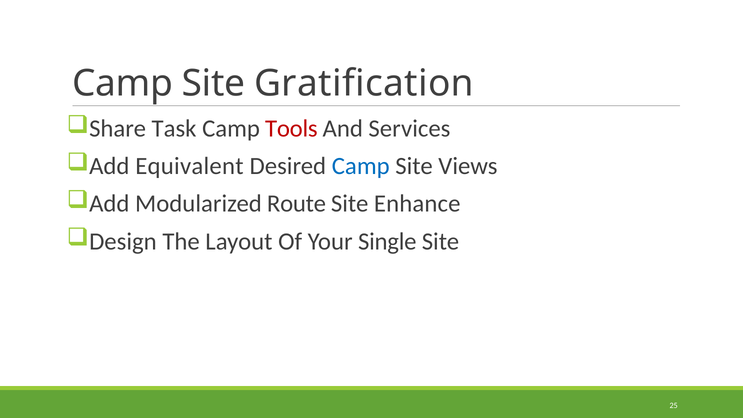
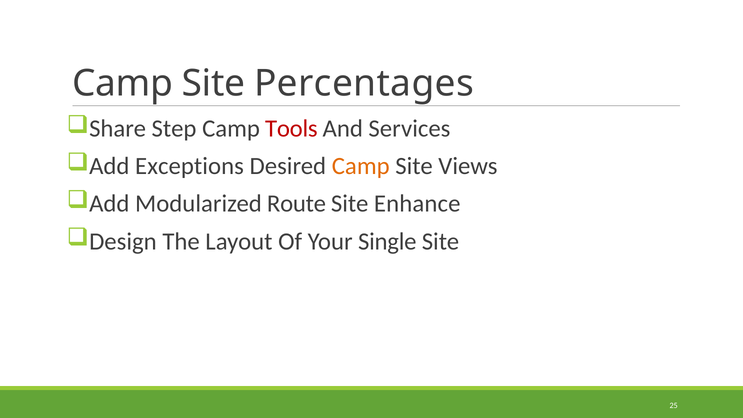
Gratification: Gratification -> Percentages
Task: Task -> Step
Equivalent: Equivalent -> Exceptions
Camp at (361, 166) colour: blue -> orange
